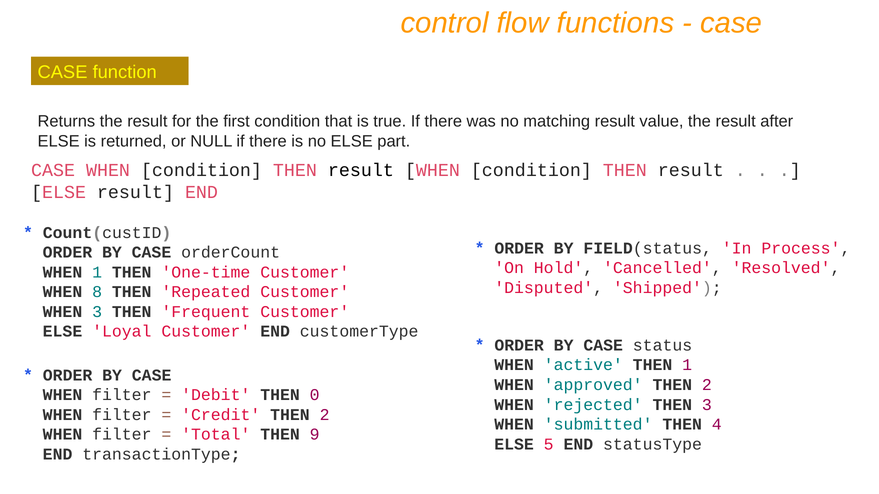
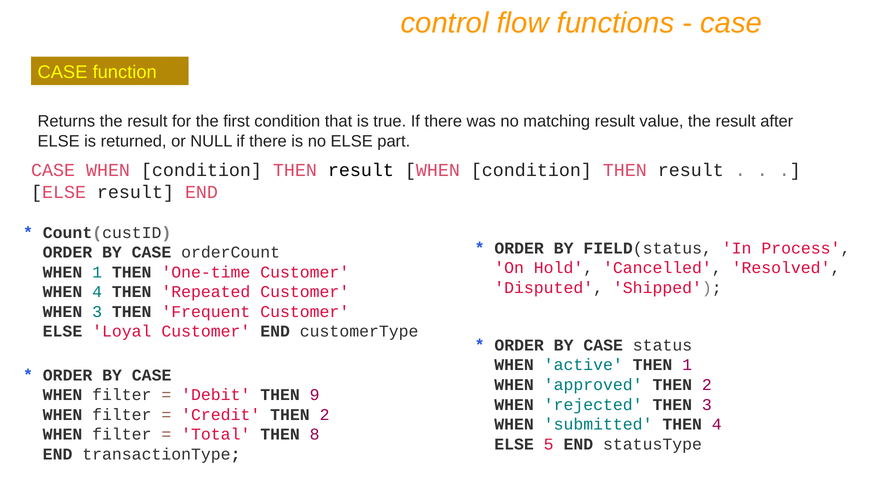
WHEN 8: 8 -> 4
0: 0 -> 9
9: 9 -> 8
